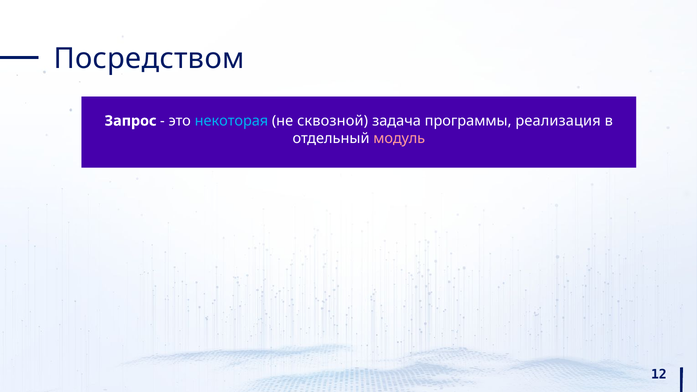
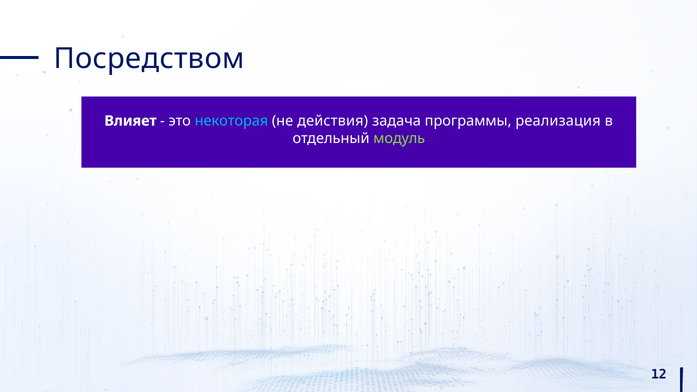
Запрос: Запрос -> Влияет
сквозной: сквозной -> действия
модуль colour: pink -> light green
